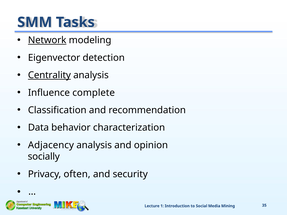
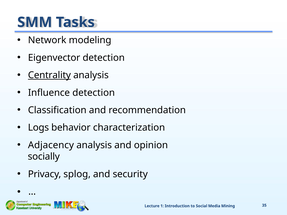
Network underline: present -> none
Influence complete: complete -> detection
Data: Data -> Logs
often: often -> splog
